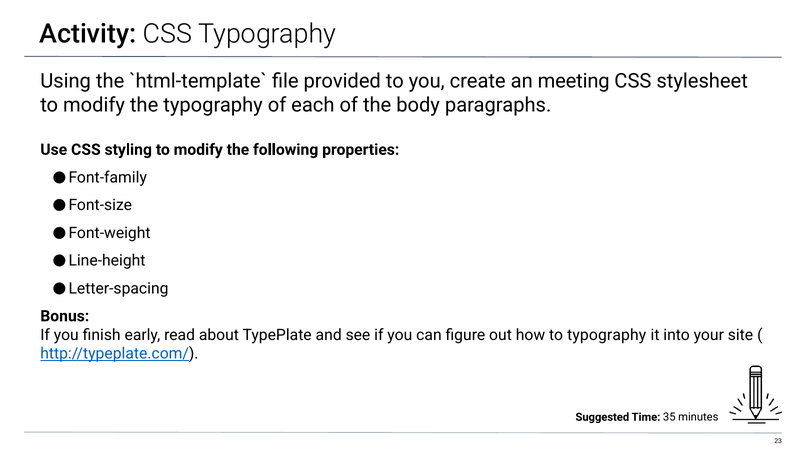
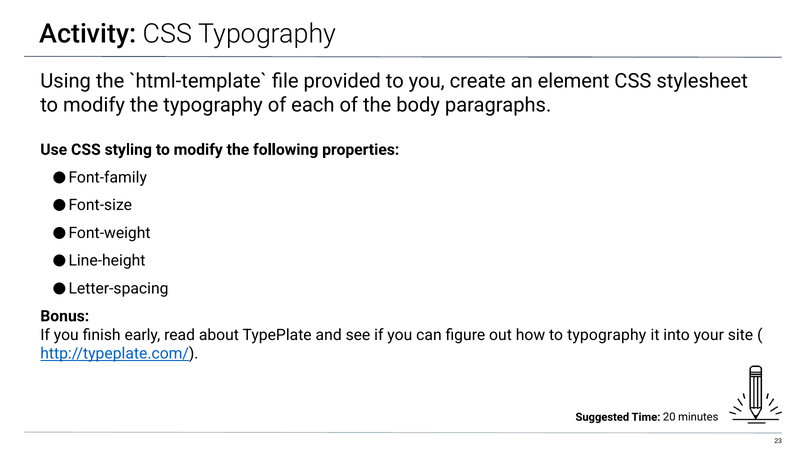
meeting: meeting -> element
35: 35 -> 20
